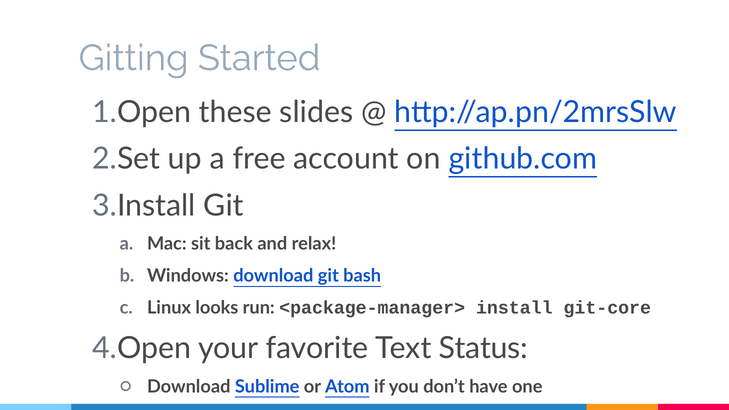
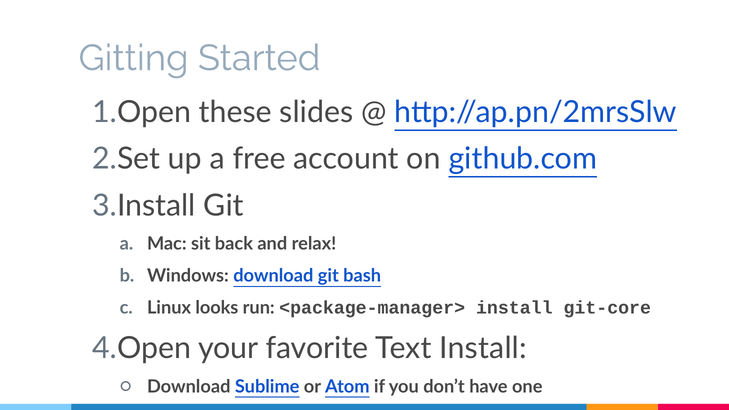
Text Status: Status -> Install
